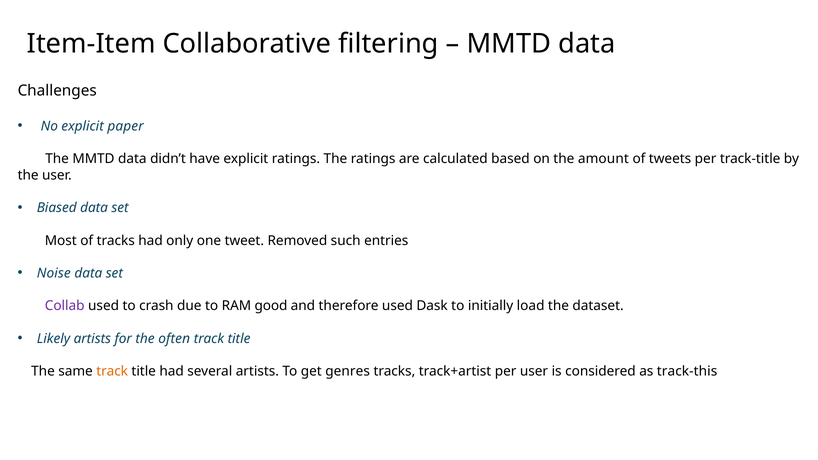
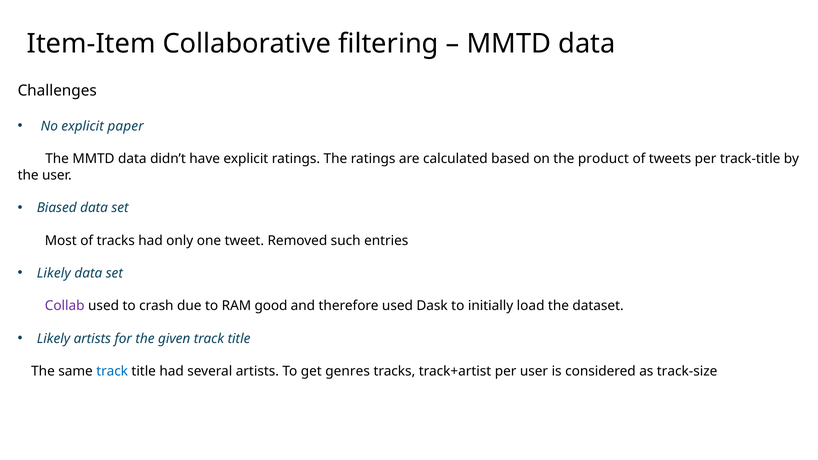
amount: amount -> product
Noise at (54, 273): Noise -> Likely
often: often -> given
track at (112, 371) colour: orange -> blue
track-this: track-this -> track-size
